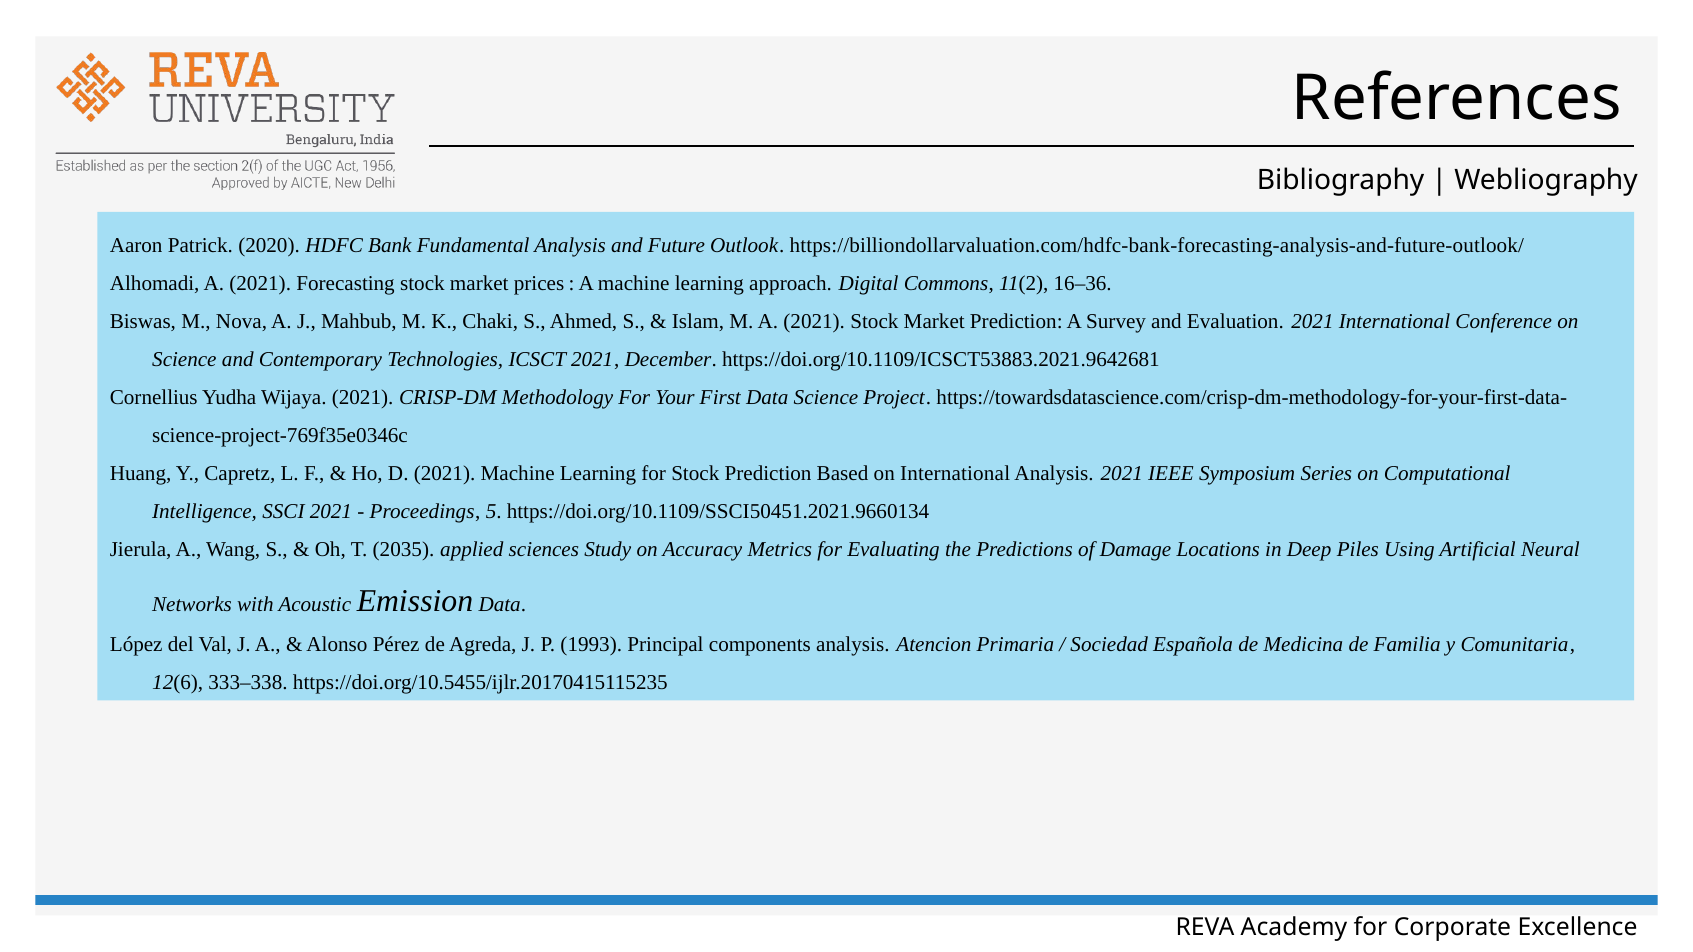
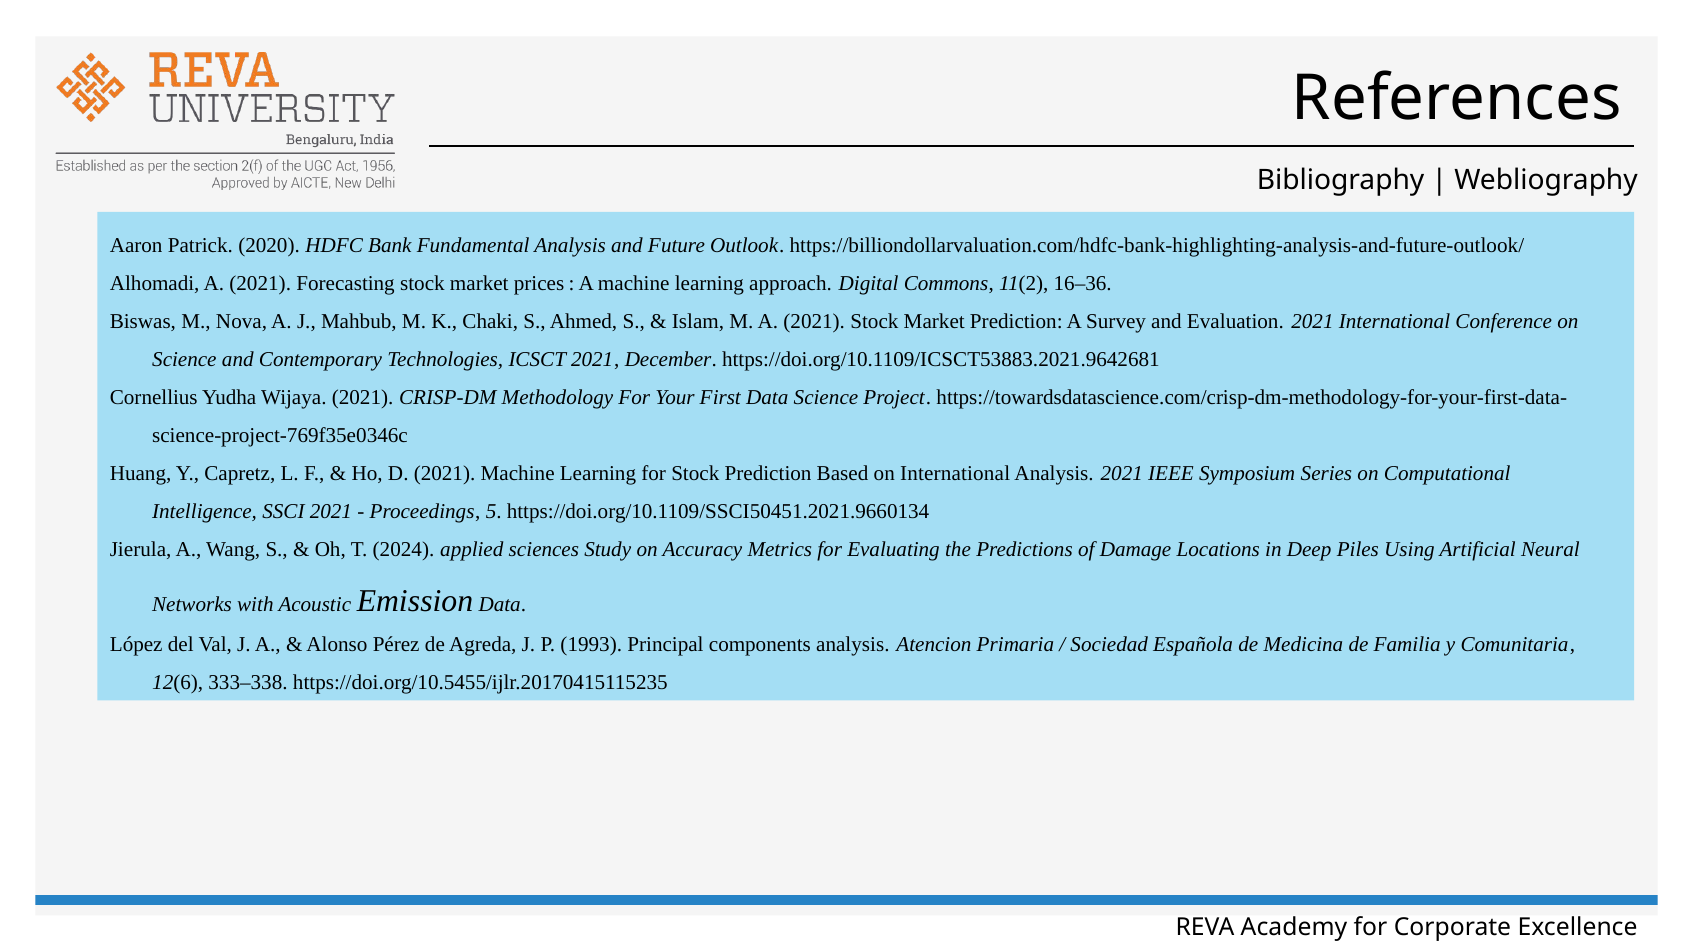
https://billiondollarvaluation.com/hdfc-bank-forecasting-analysis-and-future-outlook/: https://billiondollarvaluation.com/hdfc-bank-forecasting-analysis-and-future-outlook/ -> https://billiondollarvaluation.com/hdfc-bank-highlighting-analysis-and-future-outlook/
2035: 2035 -> 2024
